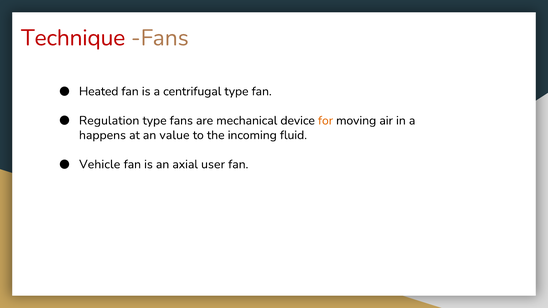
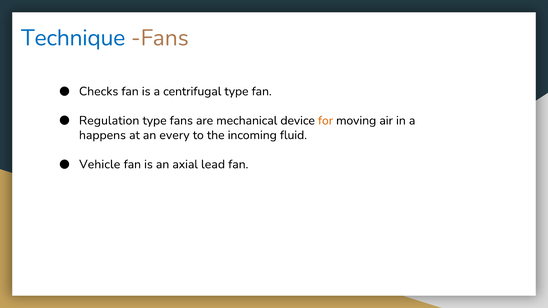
Technique colour: red -> blue
Heated: Heated -> Checks
value: value -> every
user: user -> lead
